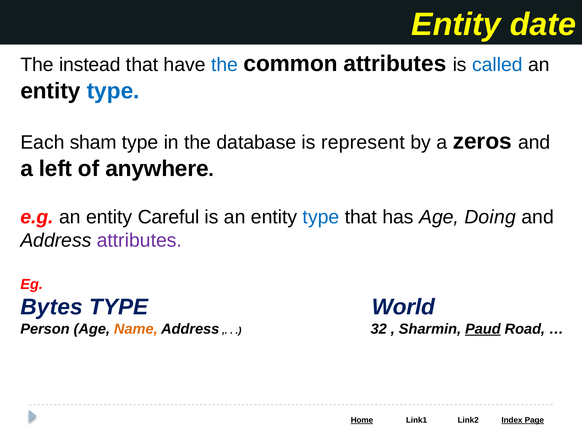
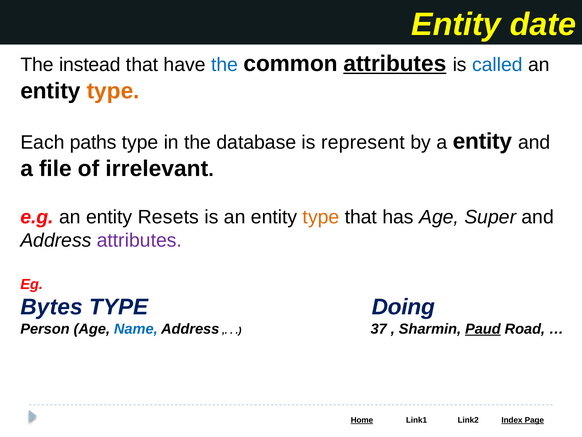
attributes at (395, 64) underline: none -> present
type at (113, 91) colour: blue -> orange
sham: sham -> paths
a zeros: zeros -> entity
left: left -> file
anywhere: anywhere -> irrelevant
Careful: Careful -> Resets
type at (321, 217) colour: blue -> orange
Doing: Doing -> Super
World: World -> Doing
Name colour: orange -> blue
32: 32 -> 37
